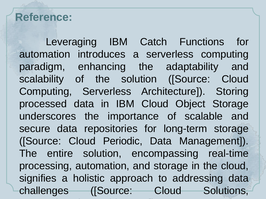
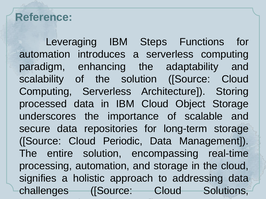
Catch: Catch -> Steps
